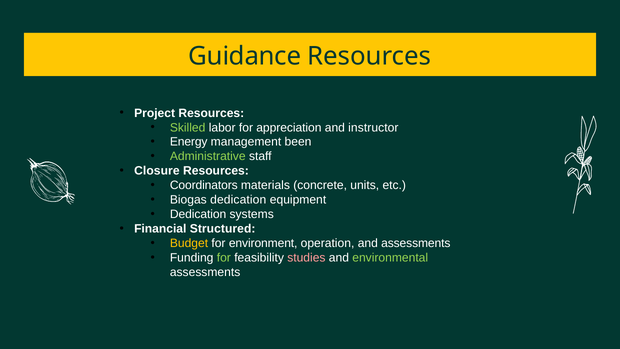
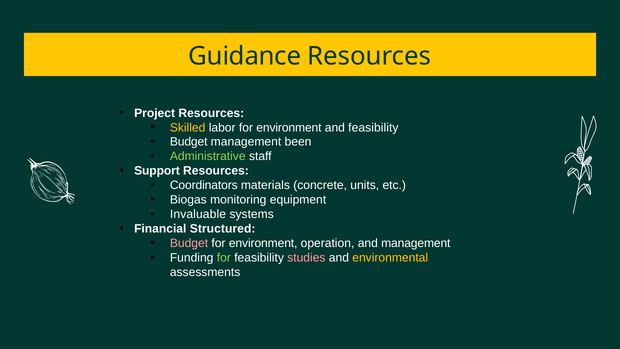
Skilled colour: light green -> yellow
labor for appreciation: appreciation -> environment
and instructor: instructor -> feasibility
Energy at (189, 142): Energy -> Budget
Closure: Closure -> Support
Biogas dedication: dedication -> monitoring
Dedication at (198, 214): Dedication -> Invaluable
Budget at (189, 243) colour: yellow -> pink
and assessments: assessments -> management
environmental colour: light green -> yellow
